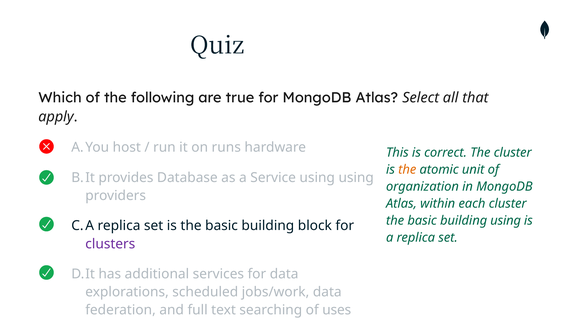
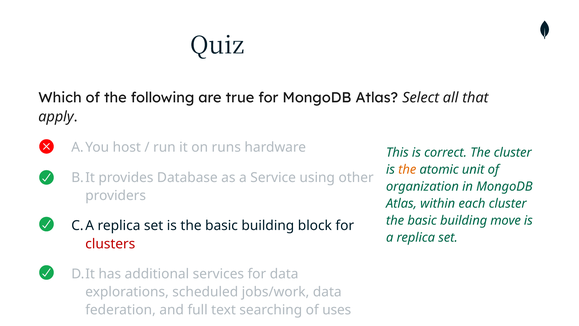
using using: using -> other
building using: using -> move
clusters colour: purple -> red
